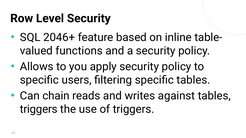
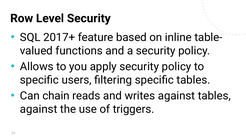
2046+: 2046+ -> 2017+
triggers at (39, 110): triggers -> against
